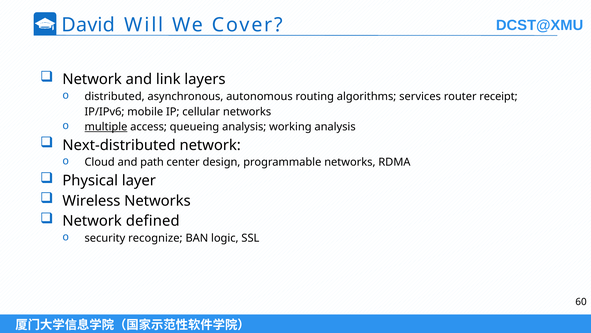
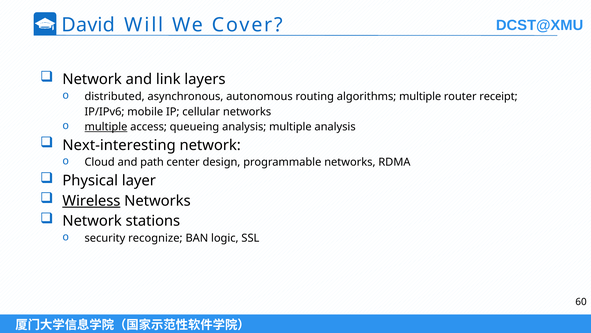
algorithms services: services -> multiple
analysis working: working -> multiple
Next-distributed: Next-distributed -> Next-interesting
Wireless underline: none -> present
defined: defined -> stations
